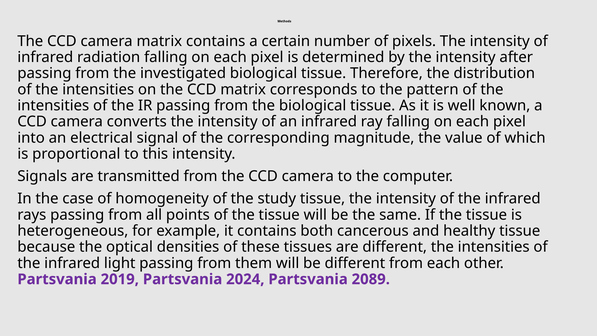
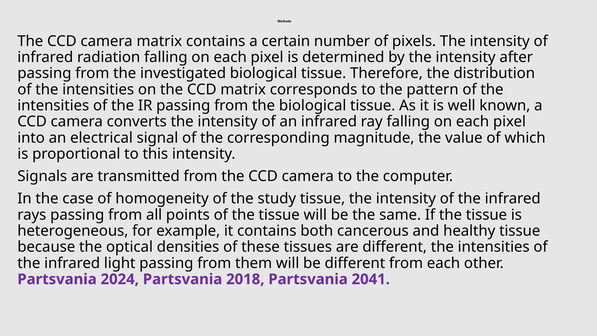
2019: 2019 -> 2024
2024: 2024 -> 2018
2089: 2089 -> 2041
